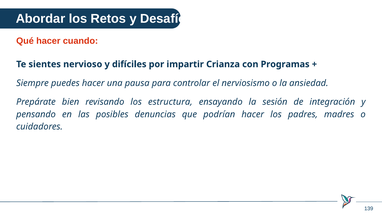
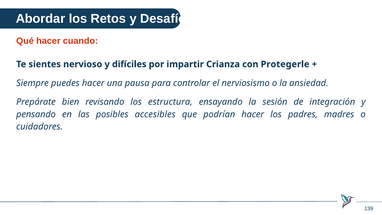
Programas: Programas -> Protegerle
denuncias: denuncias -> accesibles
